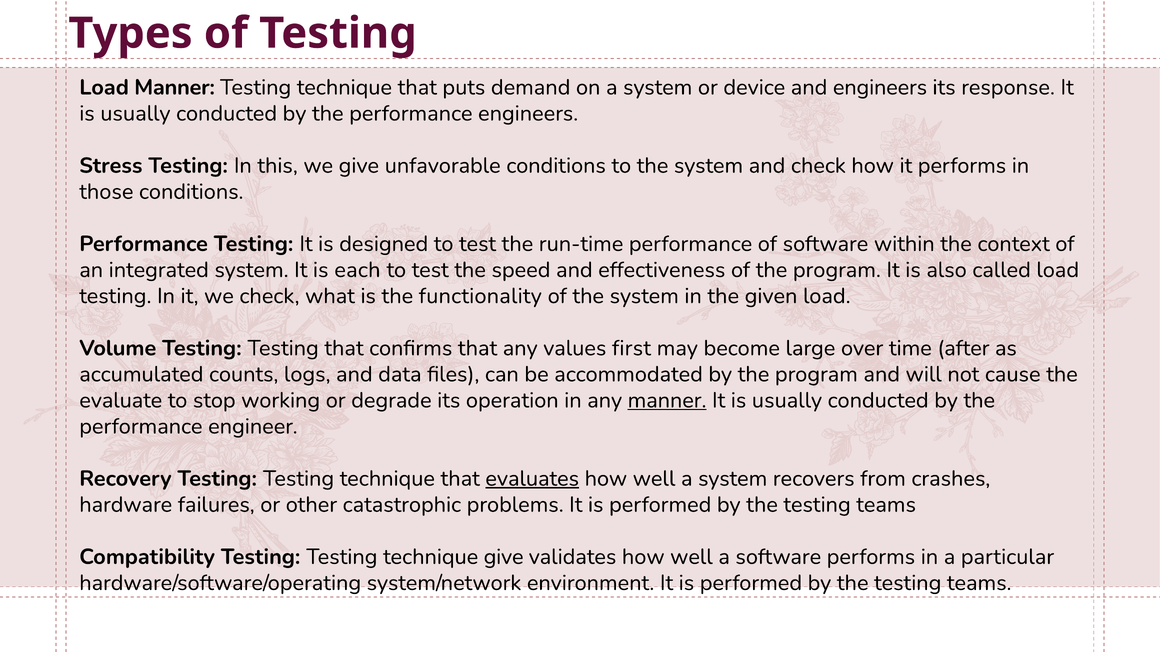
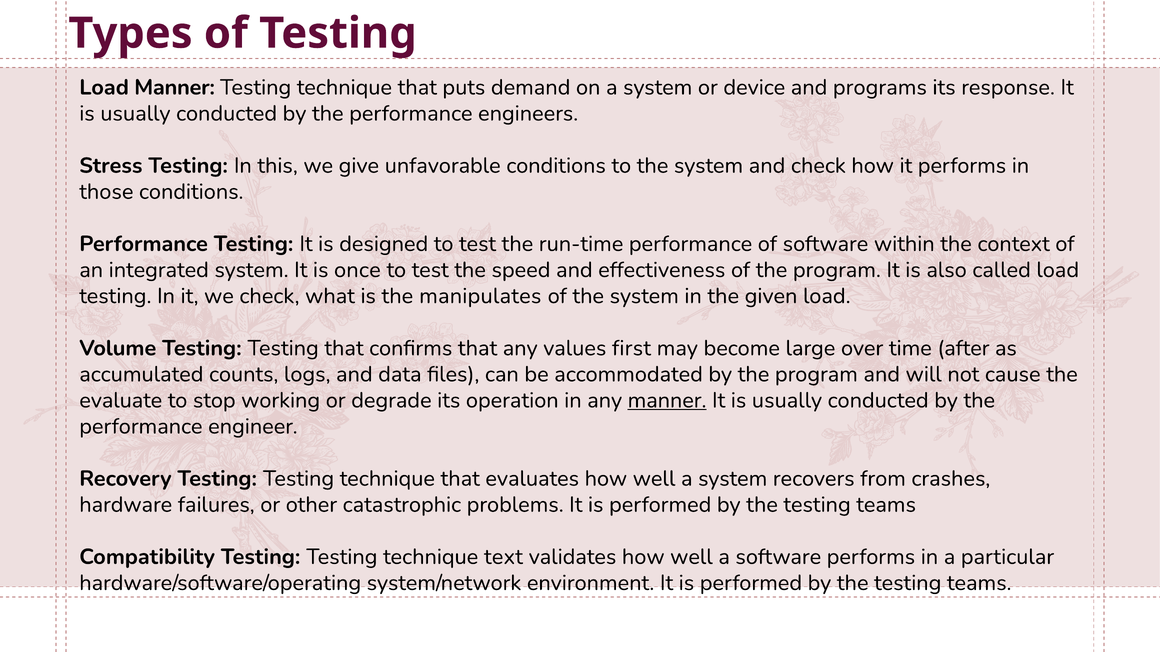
and engineers: engineers -> programs
each: each -> once
functionality: functionality -> manipulates
evaluates underline: present -> none
technique give: give -> text
